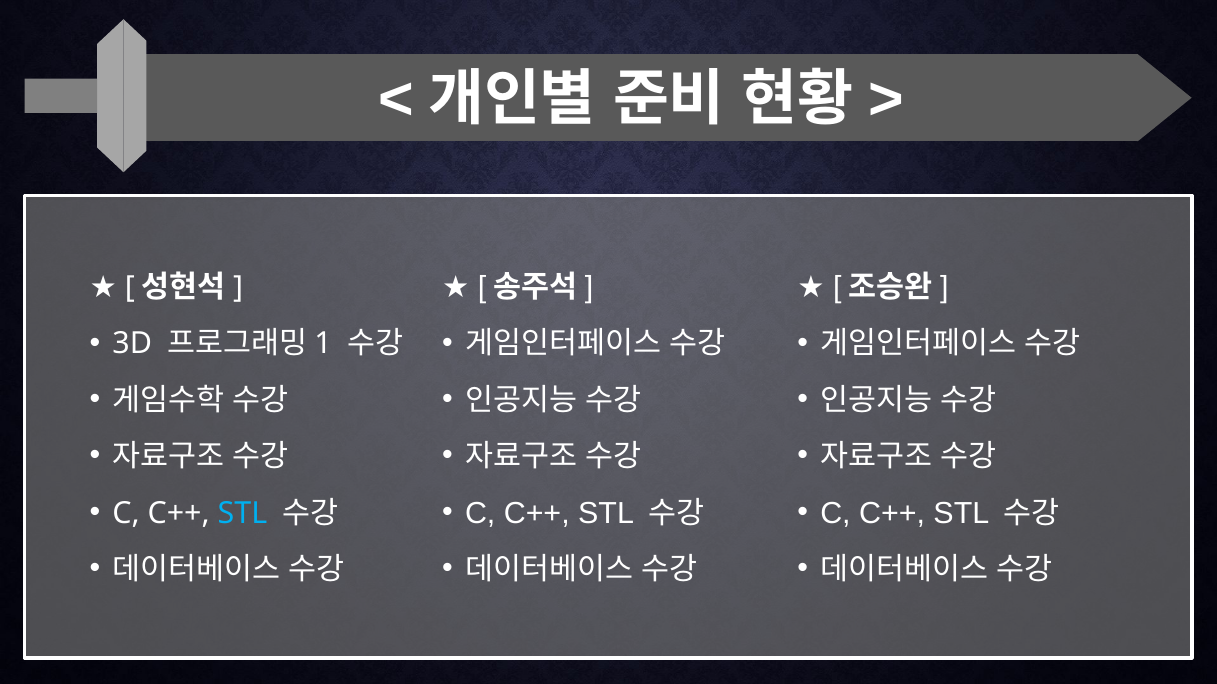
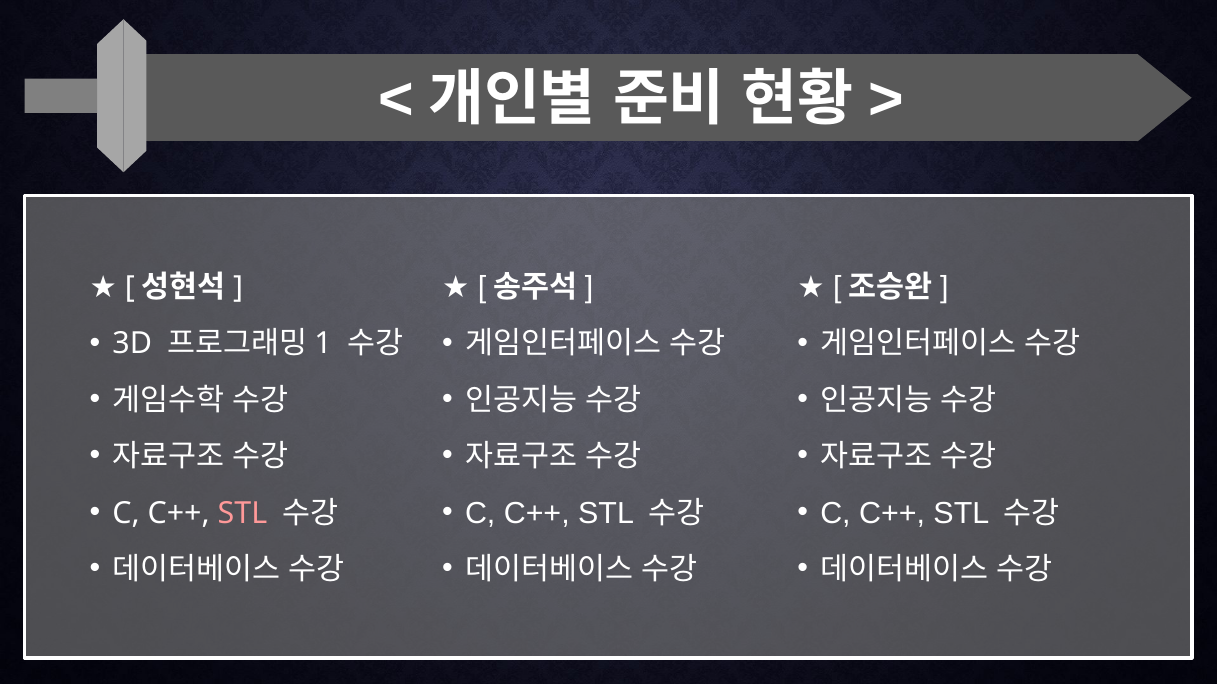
STL at (242, 513) colour: light blue -> pink
